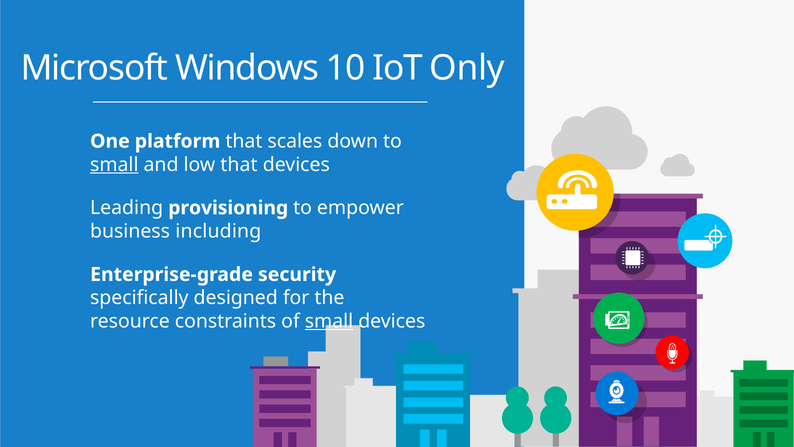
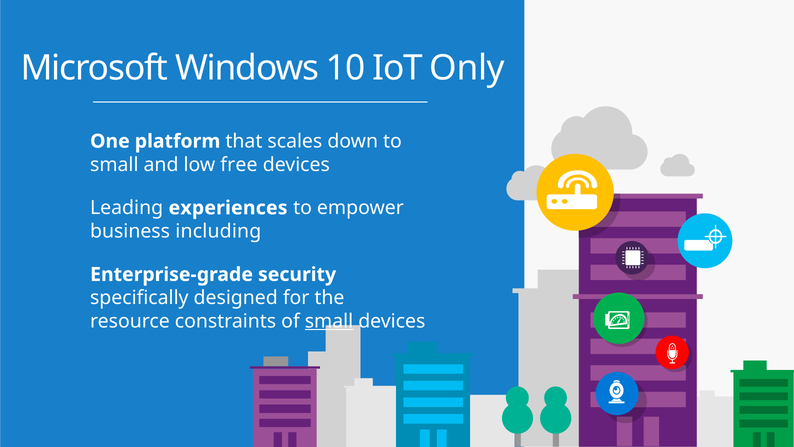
small at (114, 164) underline: present -> none
low that: that -> free
provisioning: provisioning -> experiences
